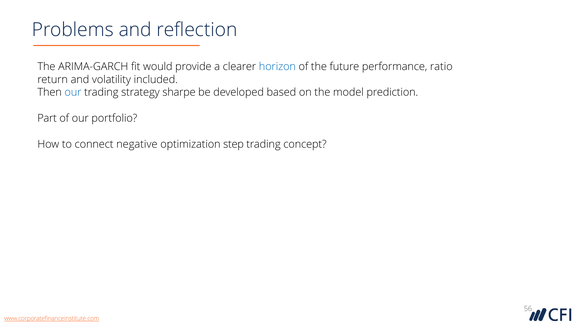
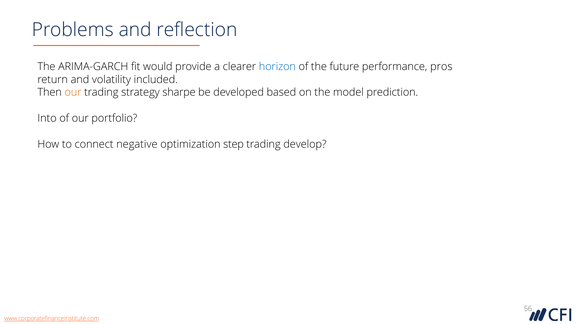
ratio: ratio -> pros
our at (73, 92) colour: blue -> orange
Part: Part -> Into
concept: concept -> develop
